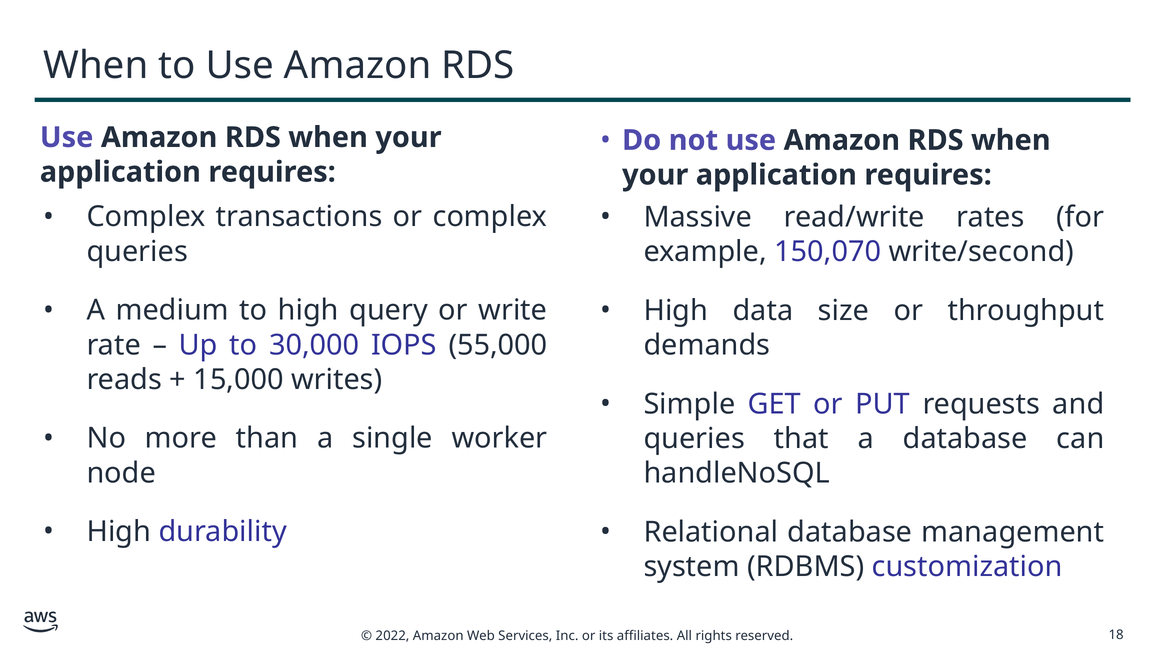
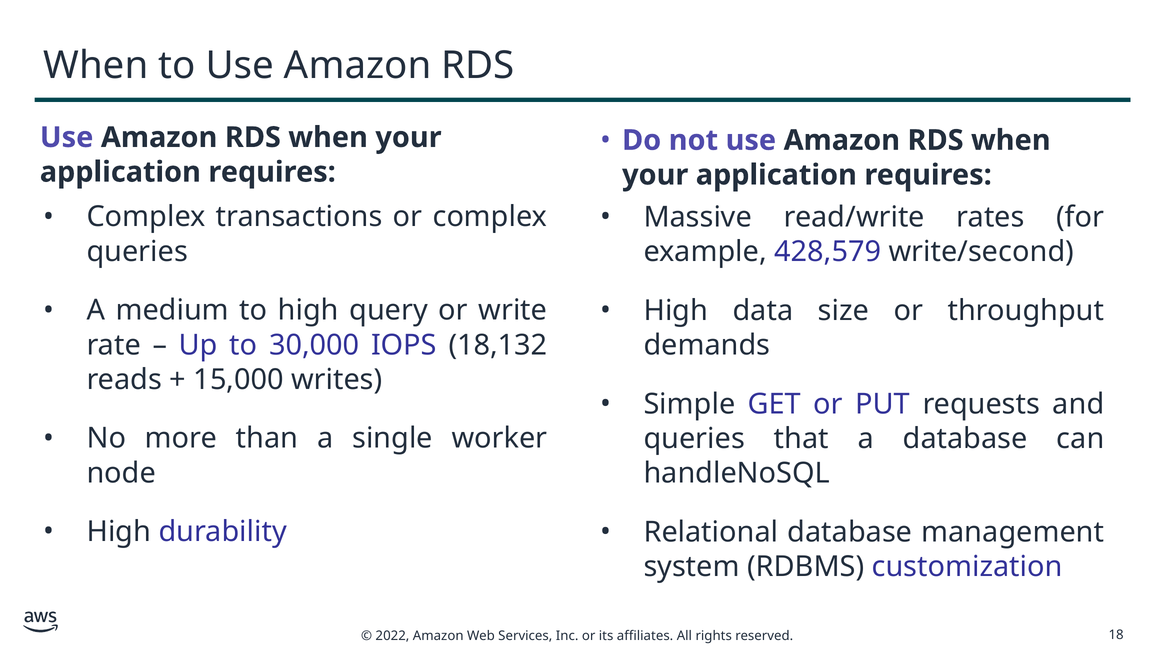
150,070: 150,070 -> 428,579
55,000: 55,000 -> 18,132
